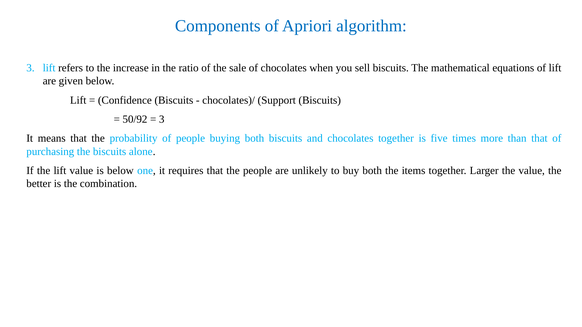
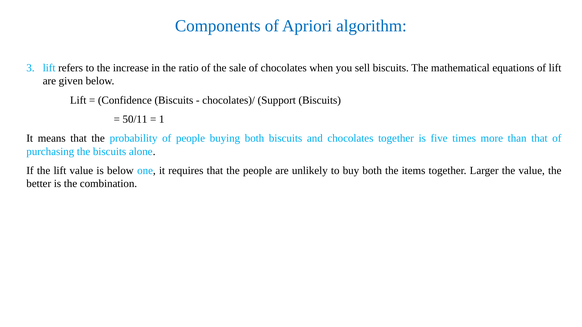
50/92: 50/92 -> 50/11
3 at (162, 119): 3 -> 1
